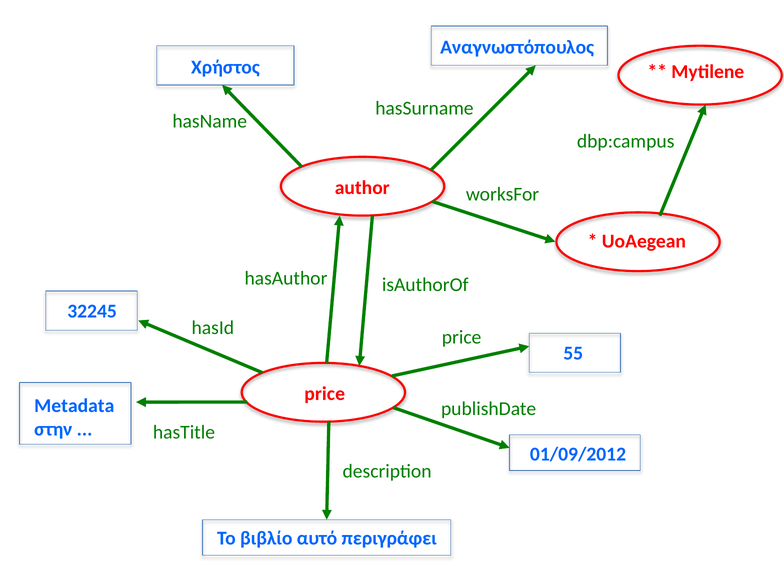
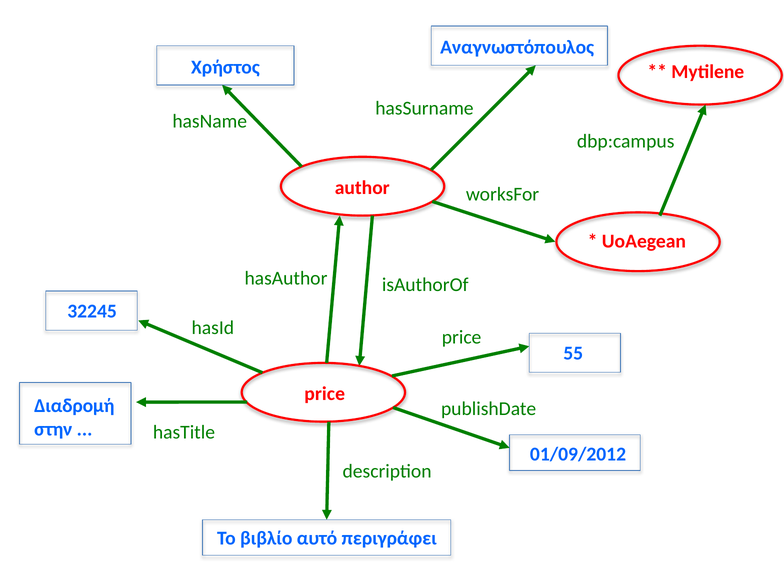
Metadata: Metadata -> Διαδρομή
